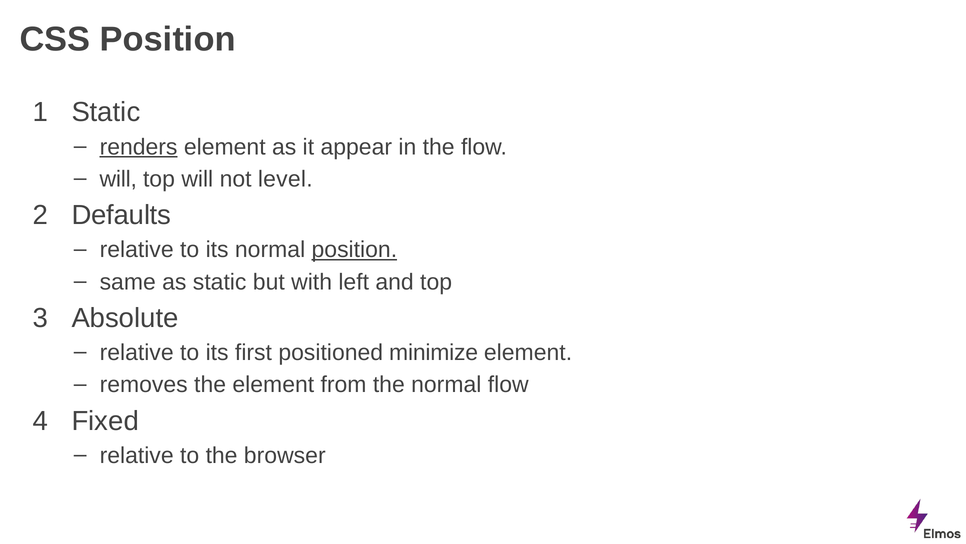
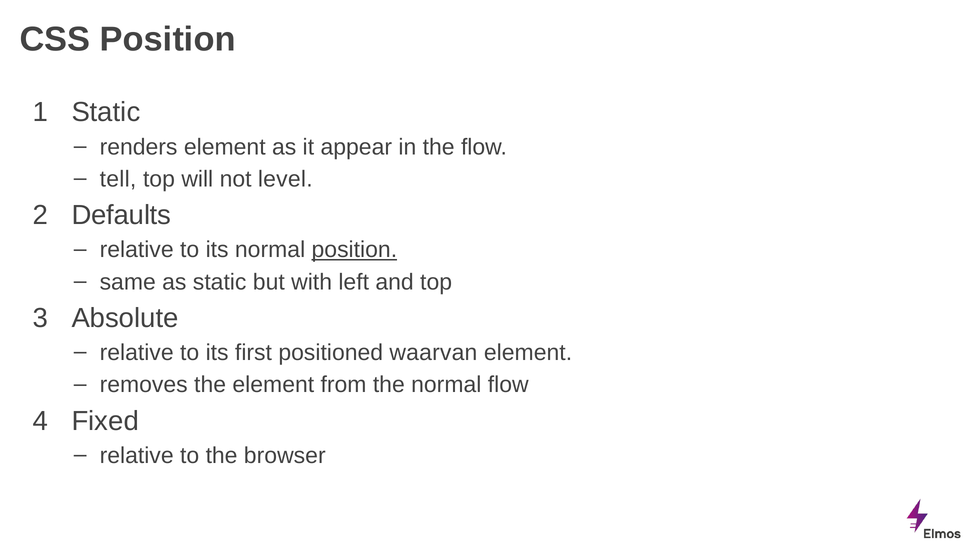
renders underline: present -> none
will at (118, 179): will -> tell
minimize: minimize -> waarvan
